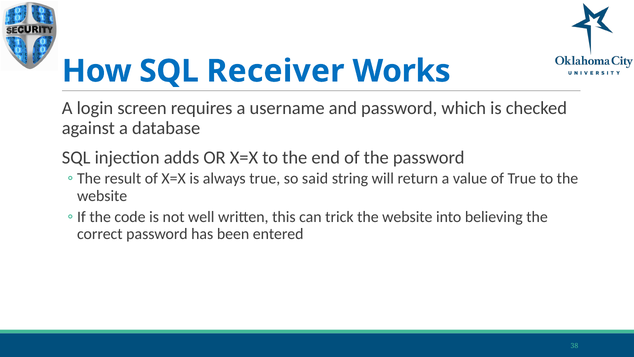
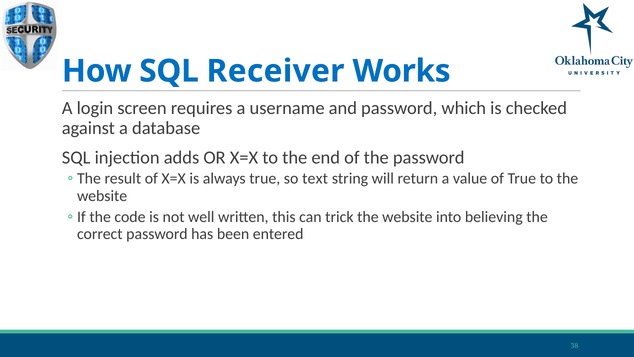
said: said -> text
